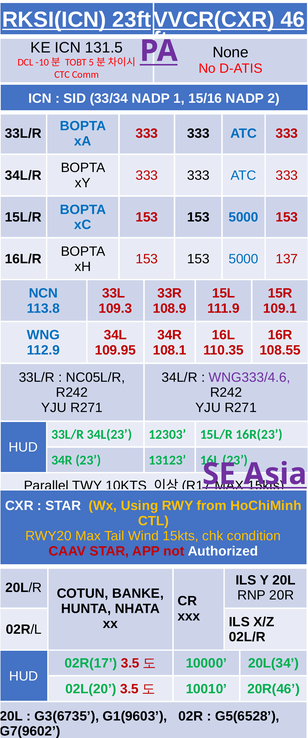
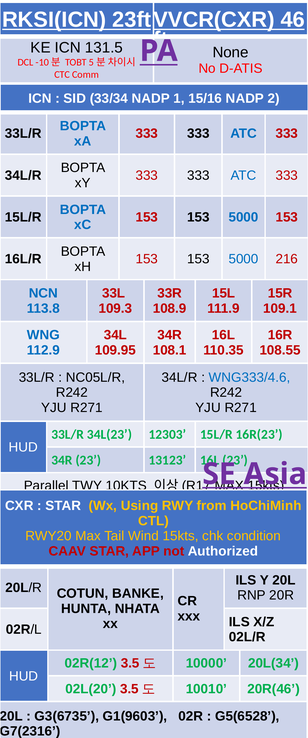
137: 137 -> 216
WNG333/4.6 colour: purple -> blue
02R(17: 02R(17 -> 02R(12
G7(9602: G7(9602 -> G7(2316
